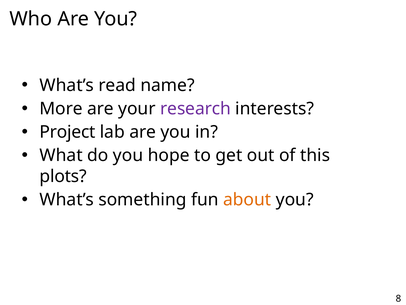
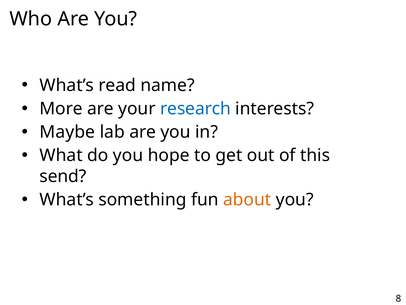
research colour: purple -> blue
Project: Project -> Maybe
plots: plots -> send
